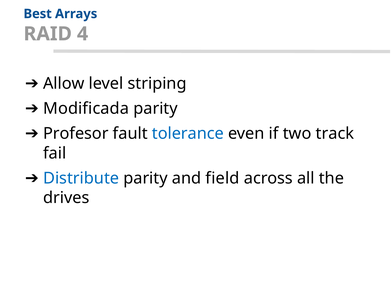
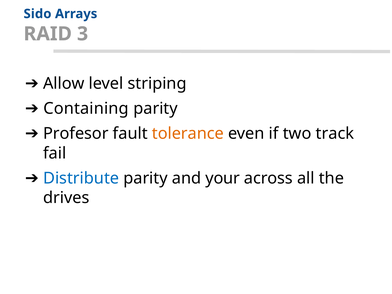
Best: Best -> Sido
4: 4 -> 3
Modificada: Modificada -> Containing
tolerance colour: blue -> orange
field: field -> your
